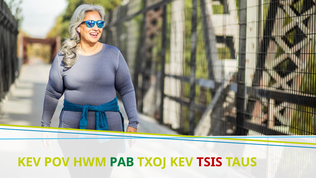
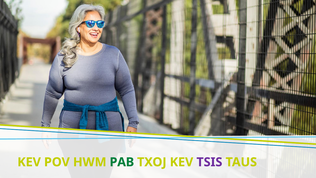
TSIS colour: red -> purple
